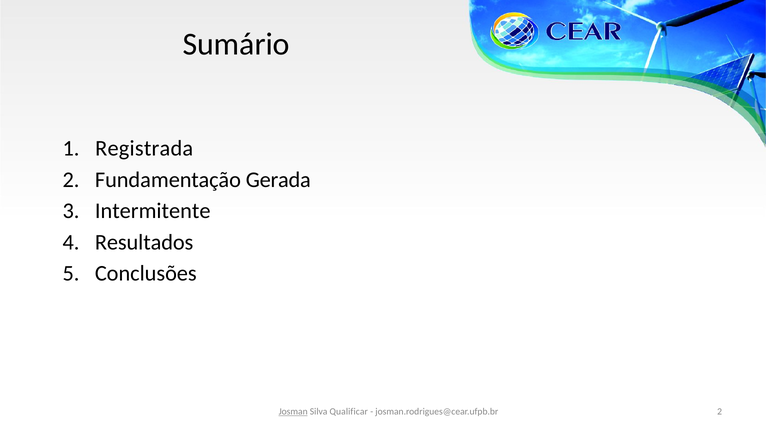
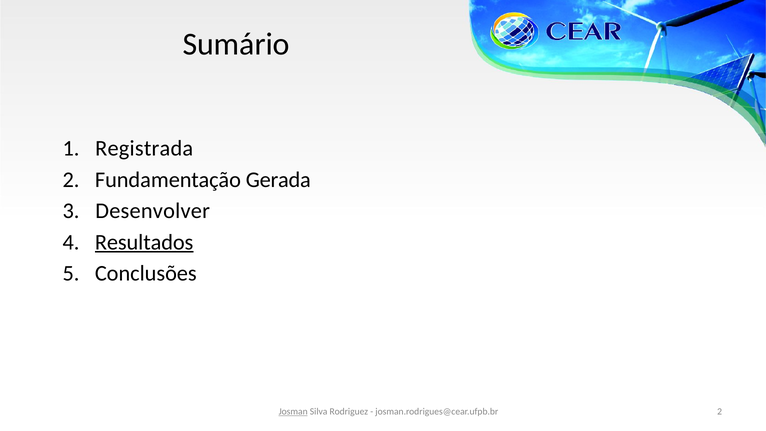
Intermitente: Intermitente -> Desenvolver
Resultados underline: none -> present
Qualificar: Qualificar -> Rodriguez
